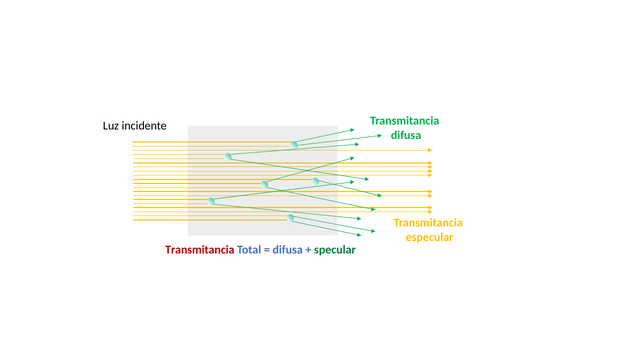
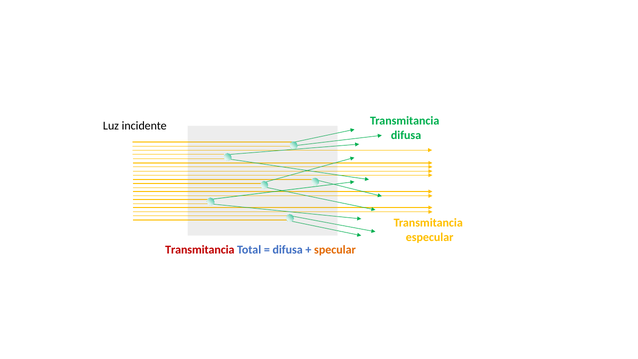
specular colour: green -> orange
